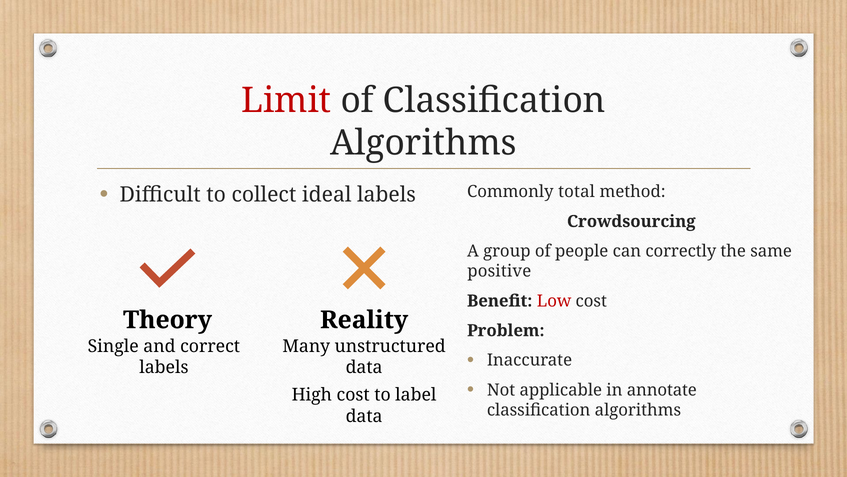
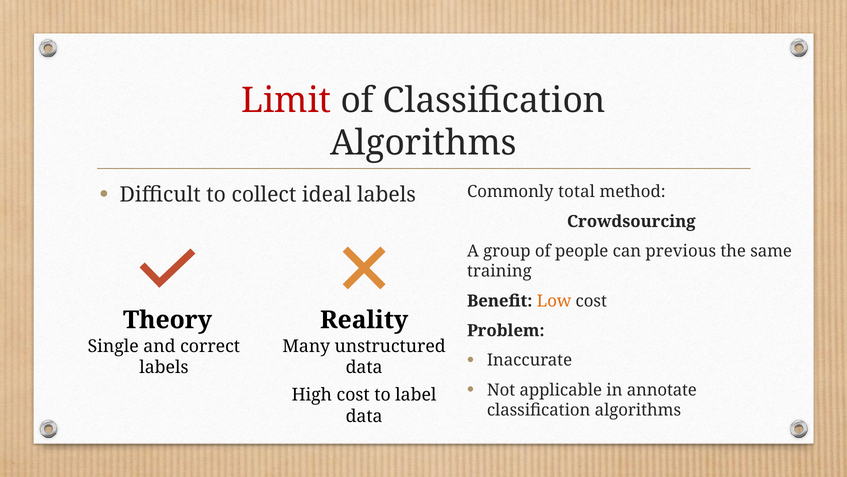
correctly: correctly -> previous
positive: positive -> training
Low colour: red -> orange
